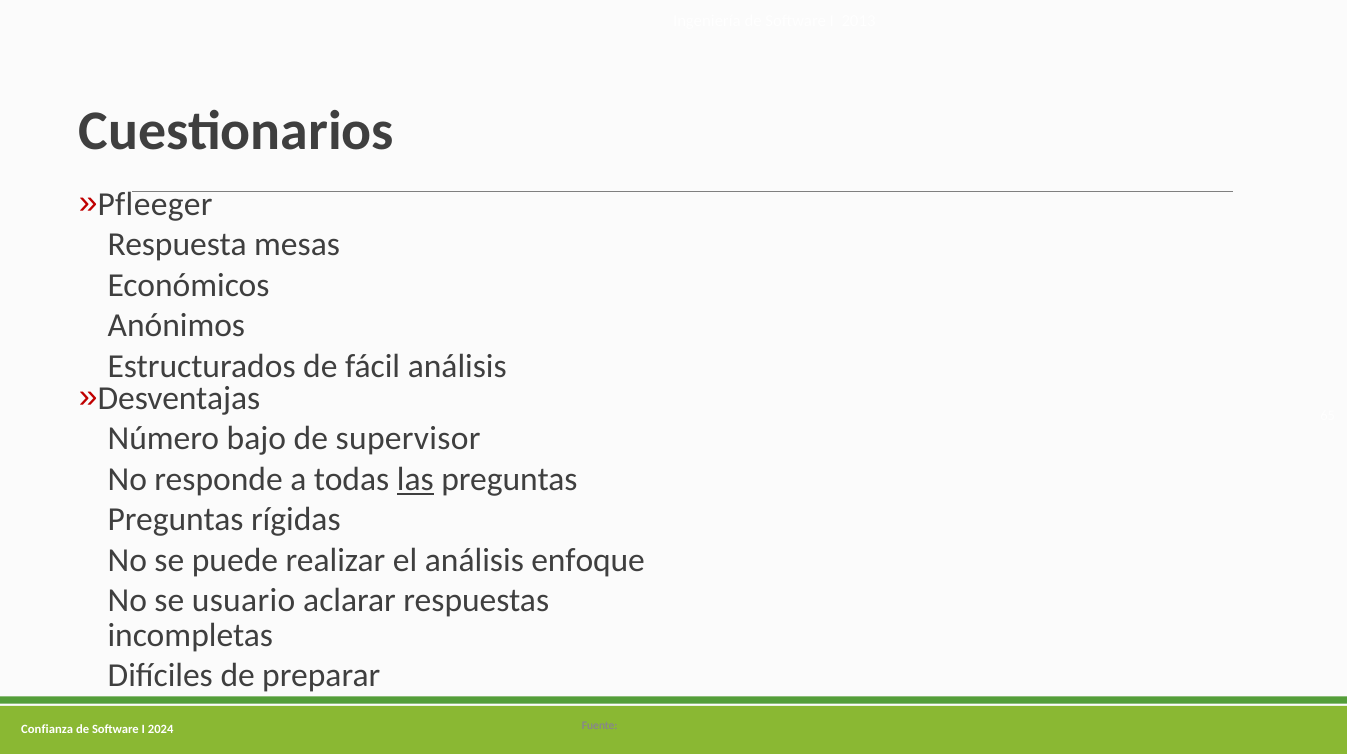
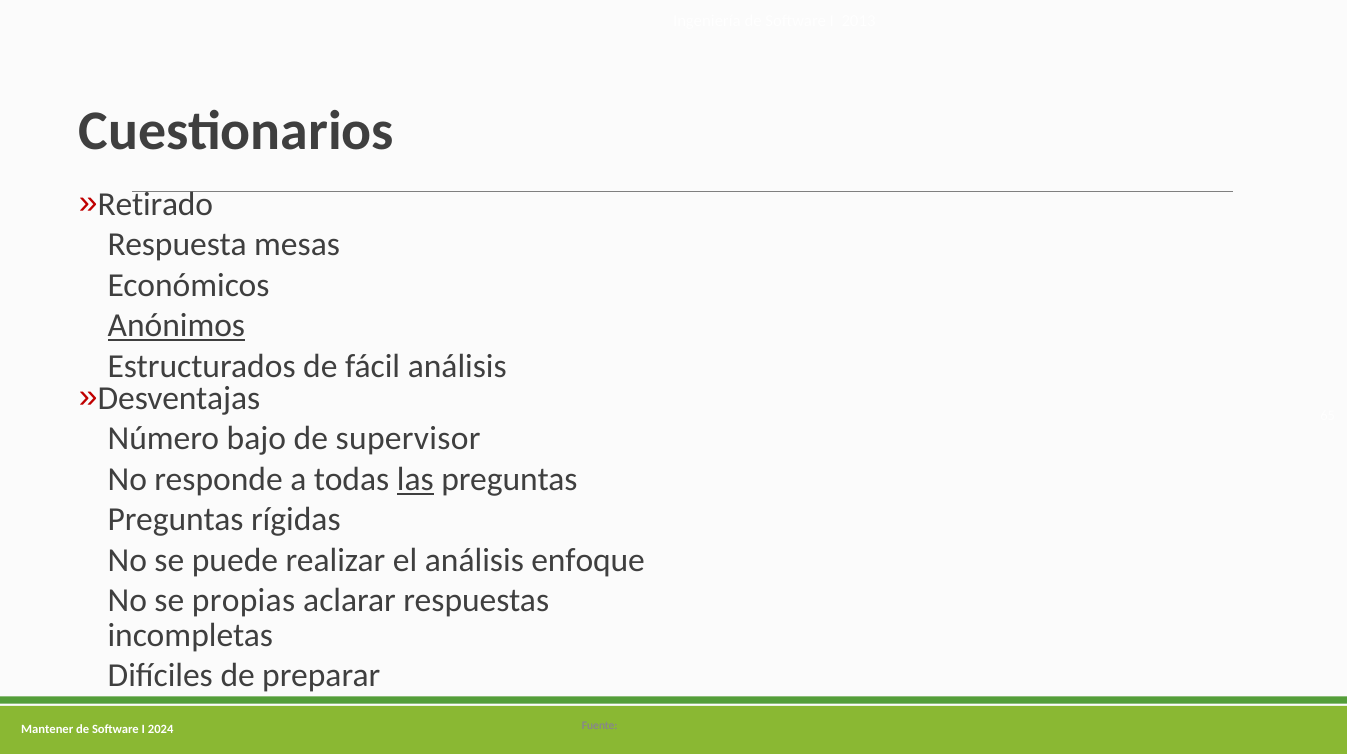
Pfleeger: Pfleeger -> Retirado
Anónimos underline: none -> present
usuario: usuario -> propias
Confianza: Confianza -> Mantener
